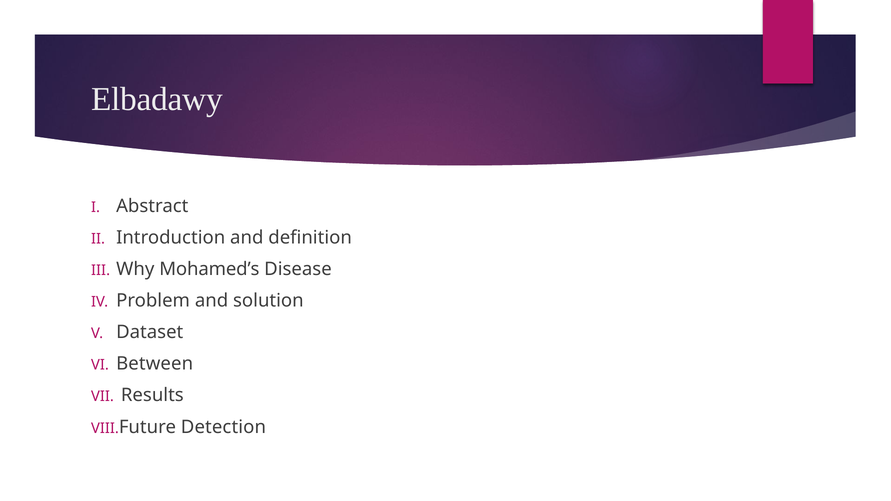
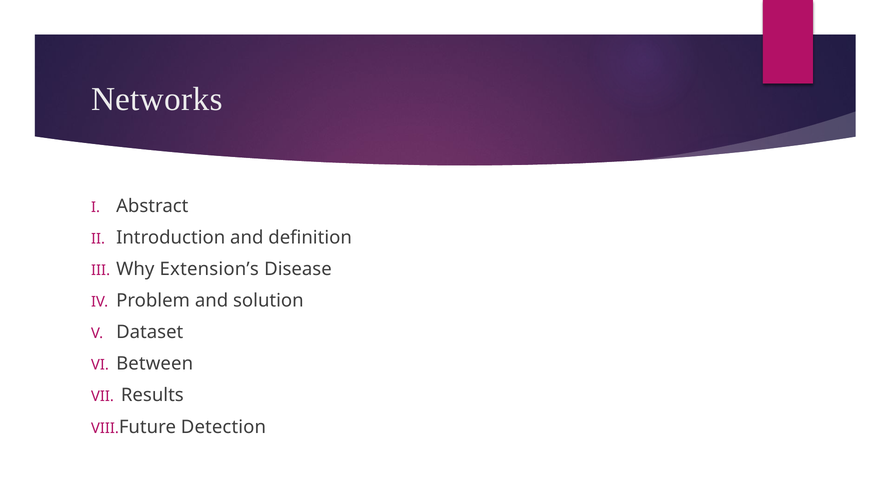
Elbadawy: Elbadawy -> Networks
Mohamed’s: Mohamed’s -> Extension’s
